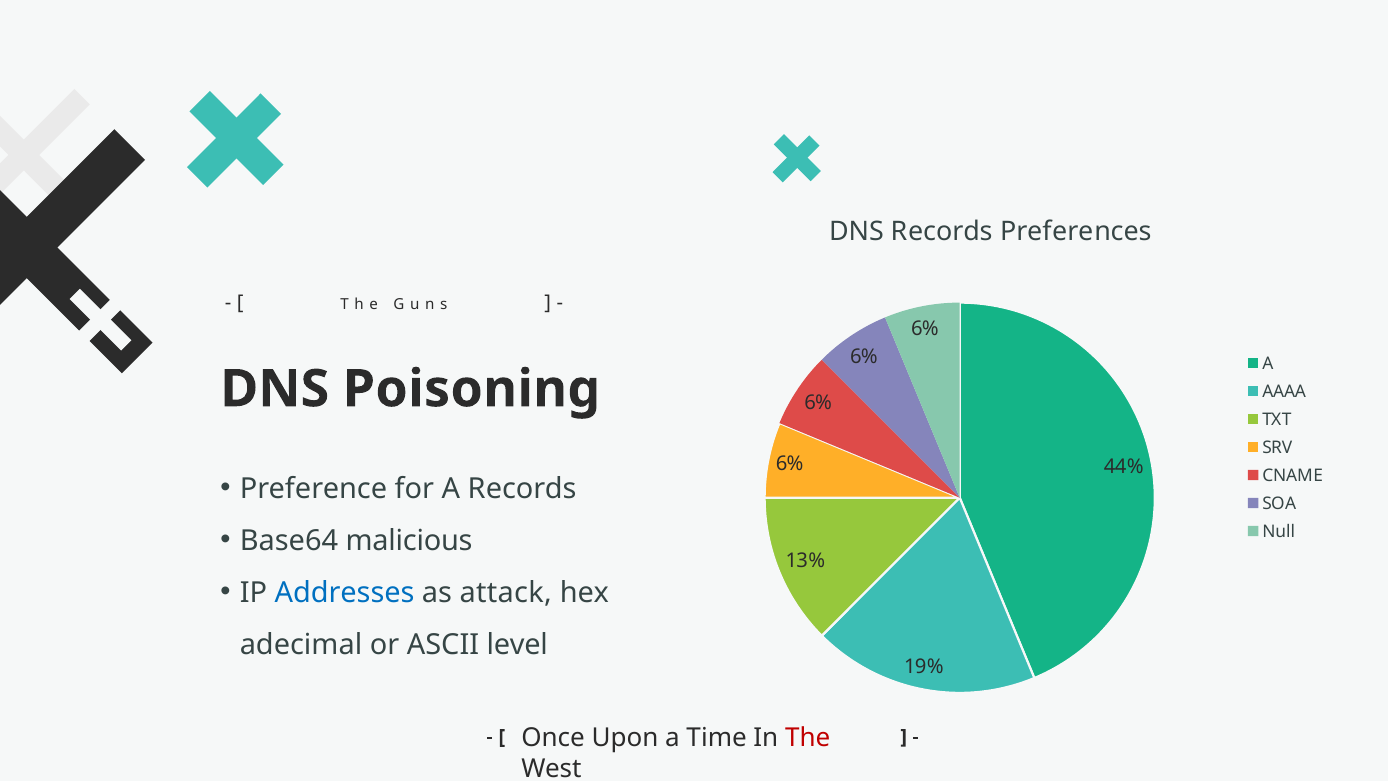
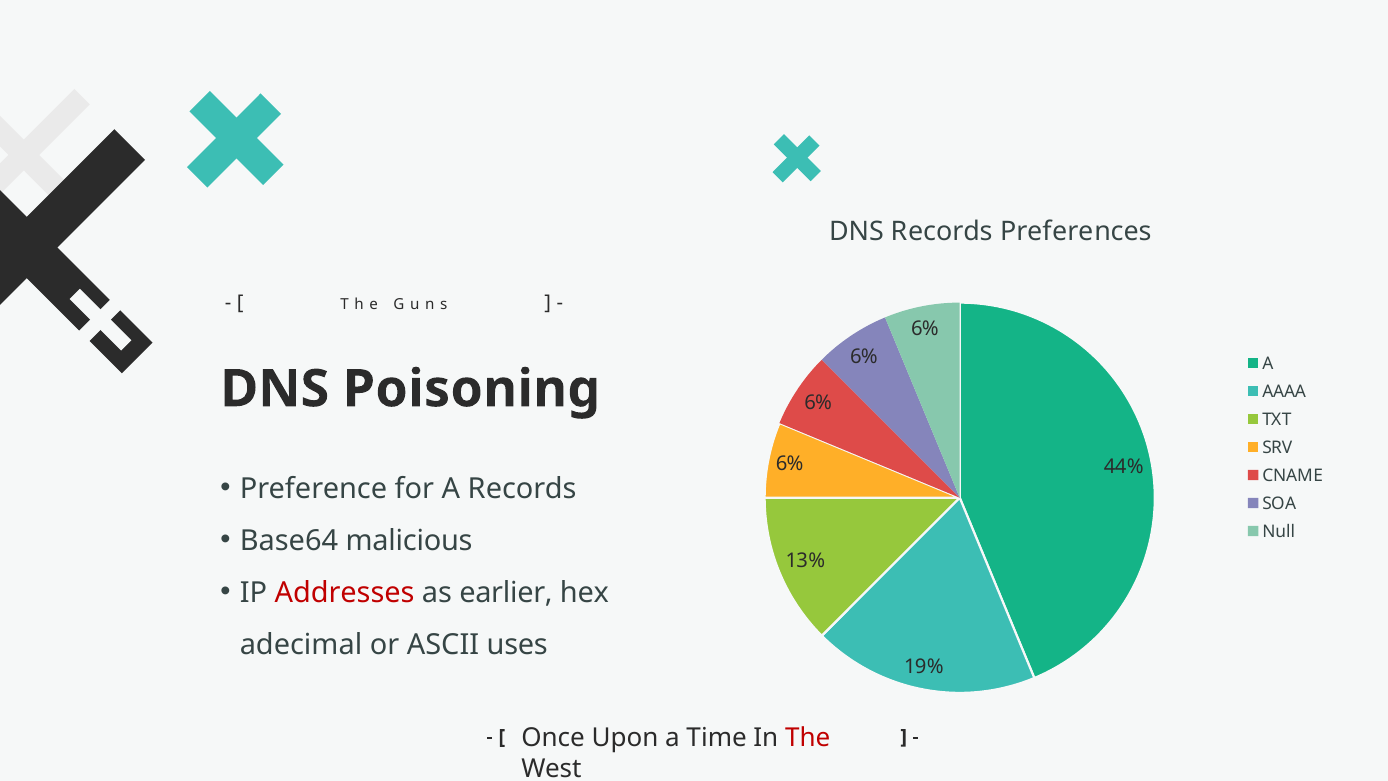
Addresses colour: blue -> red
attack: attack -> earlier
level: level -> uses
